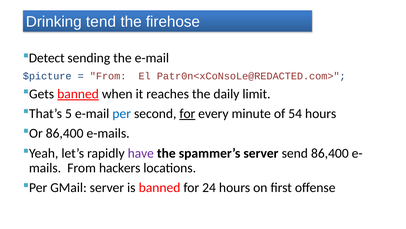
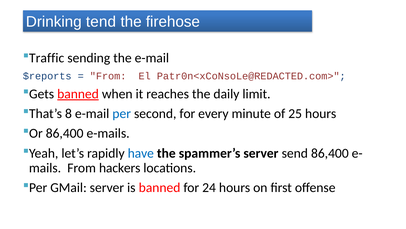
Detect: Detect -> Traffic
$picture: $picture -> $reports
5: 5 -> 8
for at (187, 113) underline: present -> none
54: 54 -> 25
have colour: purple -> blue
